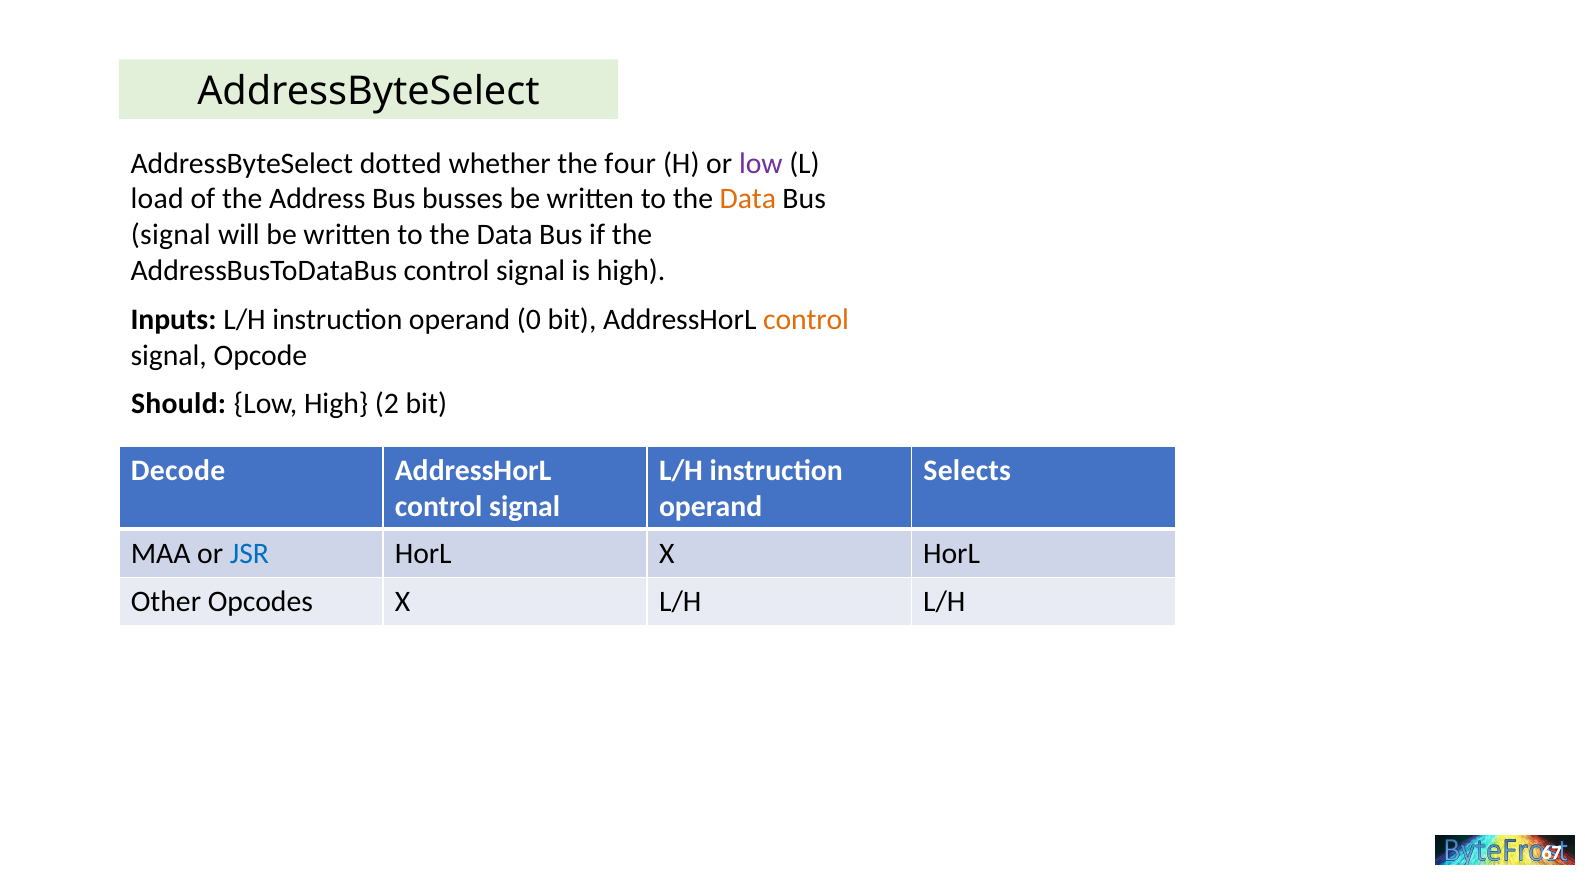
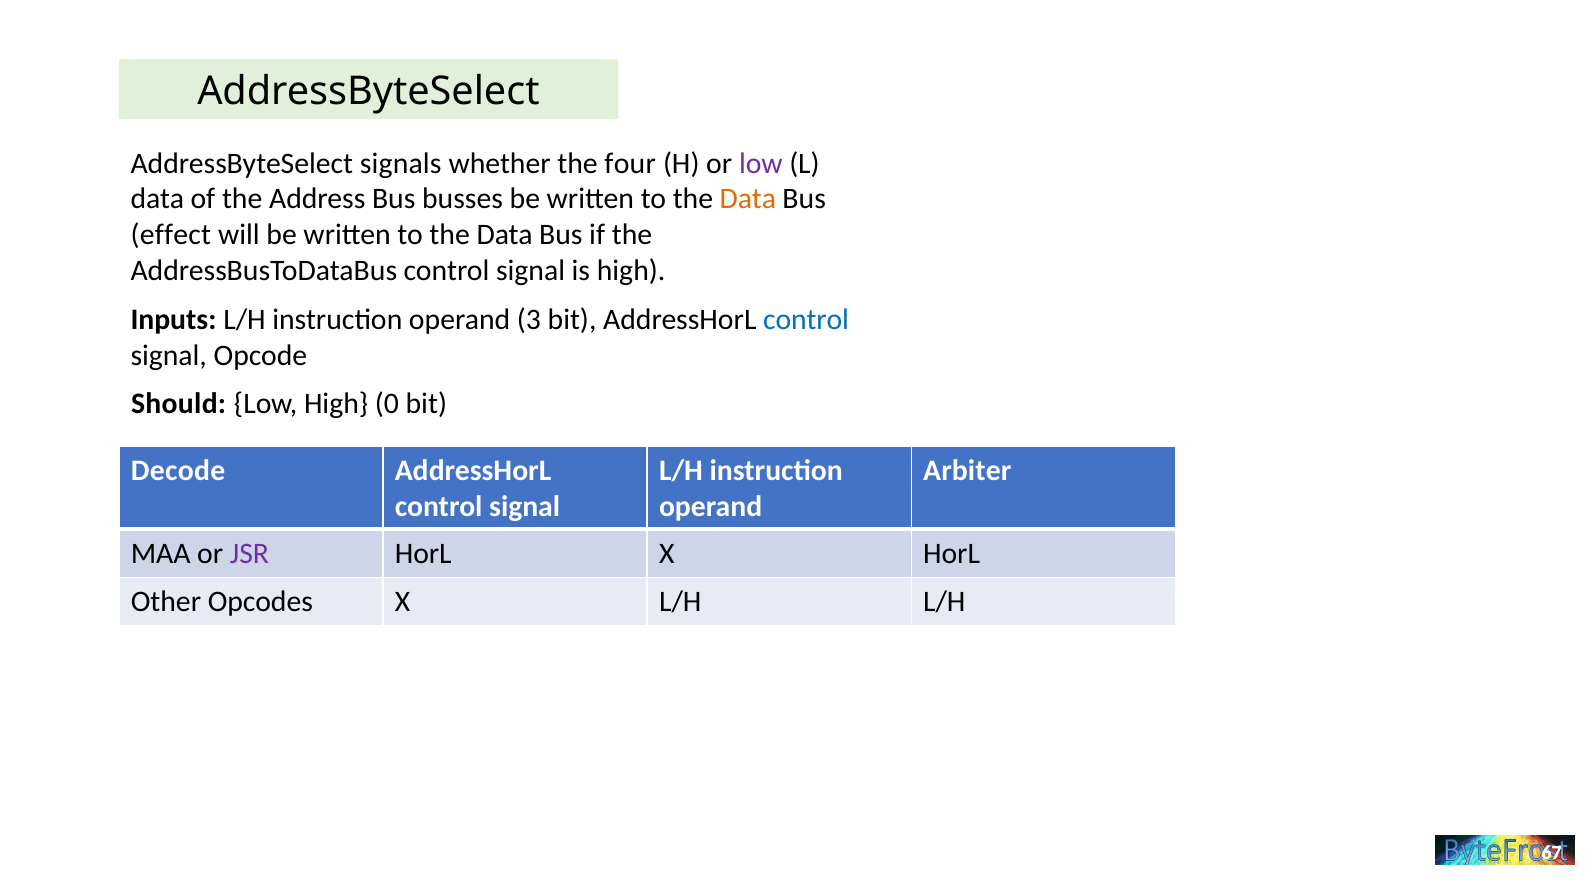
dotted: dotted -> signals
load at (157, 199): load -> data
signal at (171, 235): signal -> effect
0: 0 -> 3
control at (806, 319) colour: orange -> blue
2: 2 -> 0
Selects: Selects -> Arbiter
JSR colour: blue -> purple
